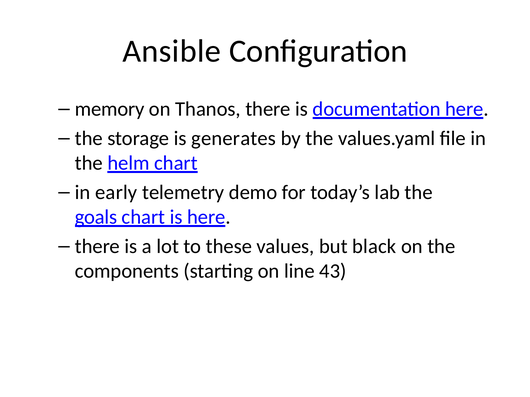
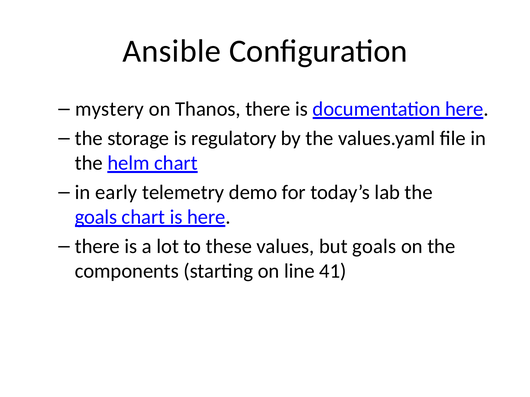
memory: memory -> mystery
generates: generates -> regulatory
but black: black -> goals
43: 43 -> 41
